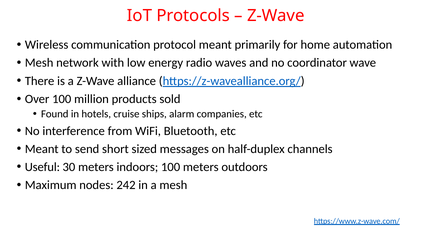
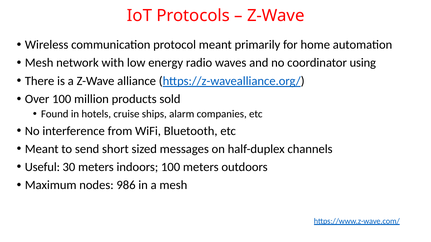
wave: wave -> using
242: 242 -> 986
